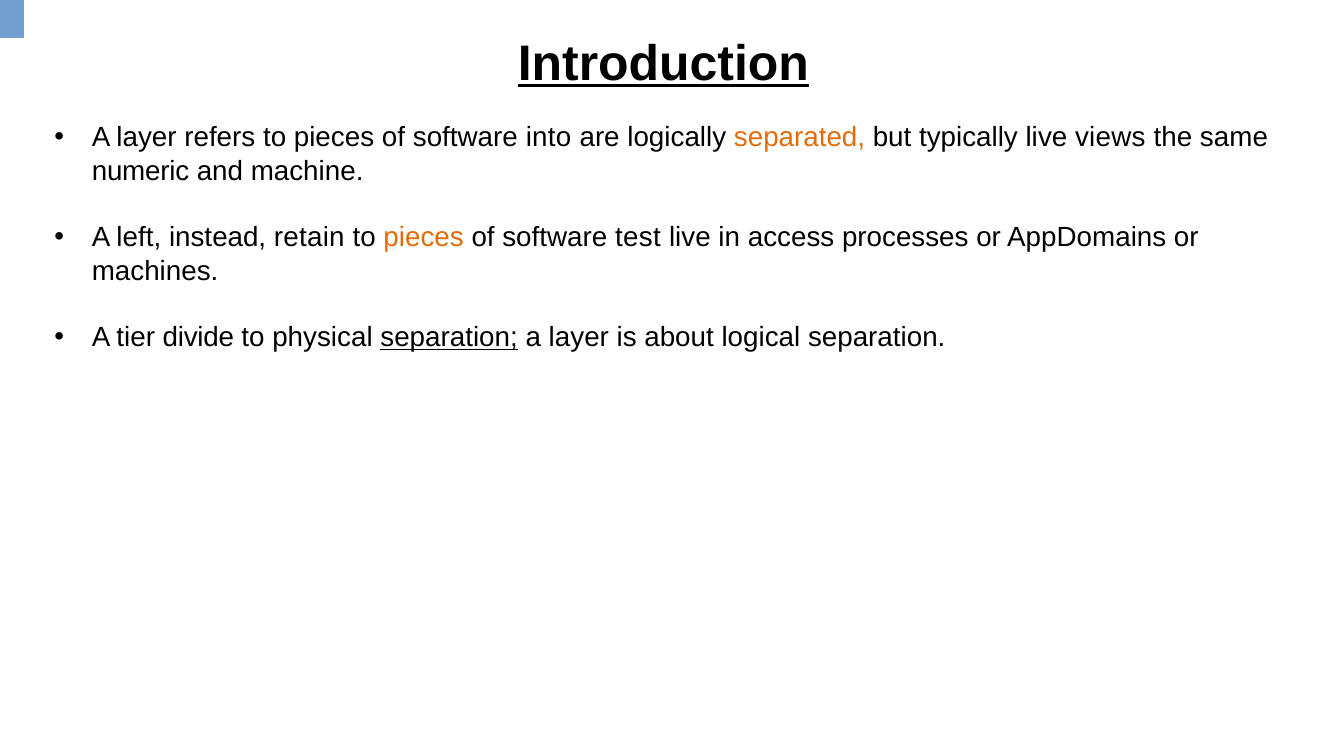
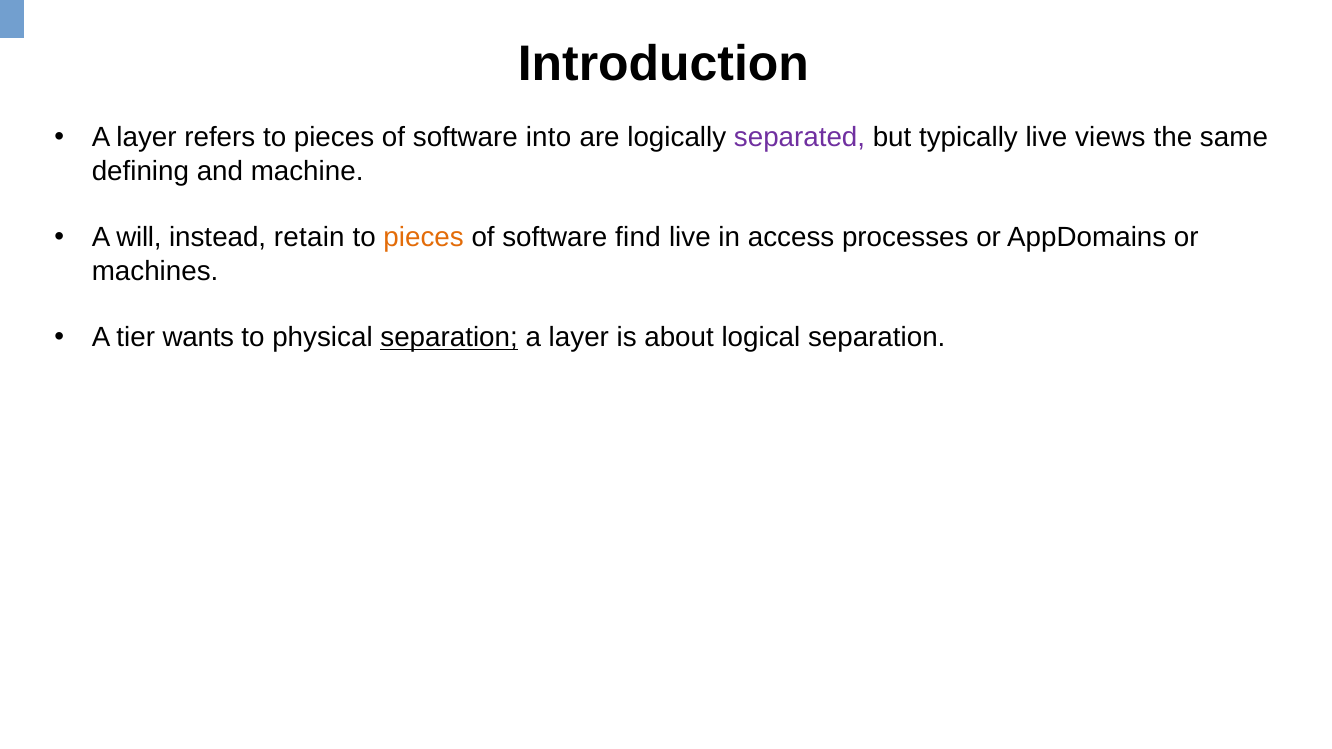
Introduction underline: present -> none
separated colour: orange -> purple
numeric: numeric -> defining
left: left -> will
test: test -> find
divide: divide -> wants
